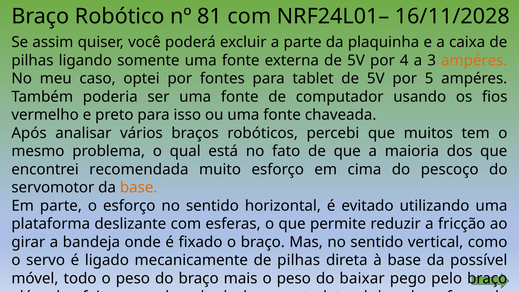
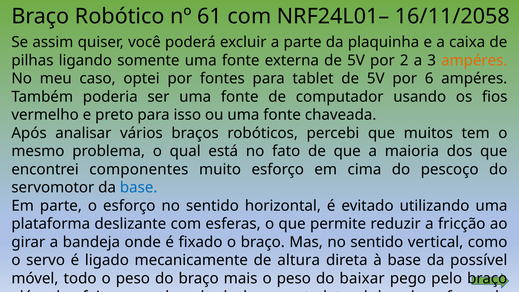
81: 81 -> 61
16/11/2028: 16/11/2028 -> 16/11/2058
4: 4 -> 2
5: 5 -> 6
recomendada: recomendada -> componentes
base at (139, 188) colour: orange -> blue
mecanicamente de pilhas: pilhas -> altura
